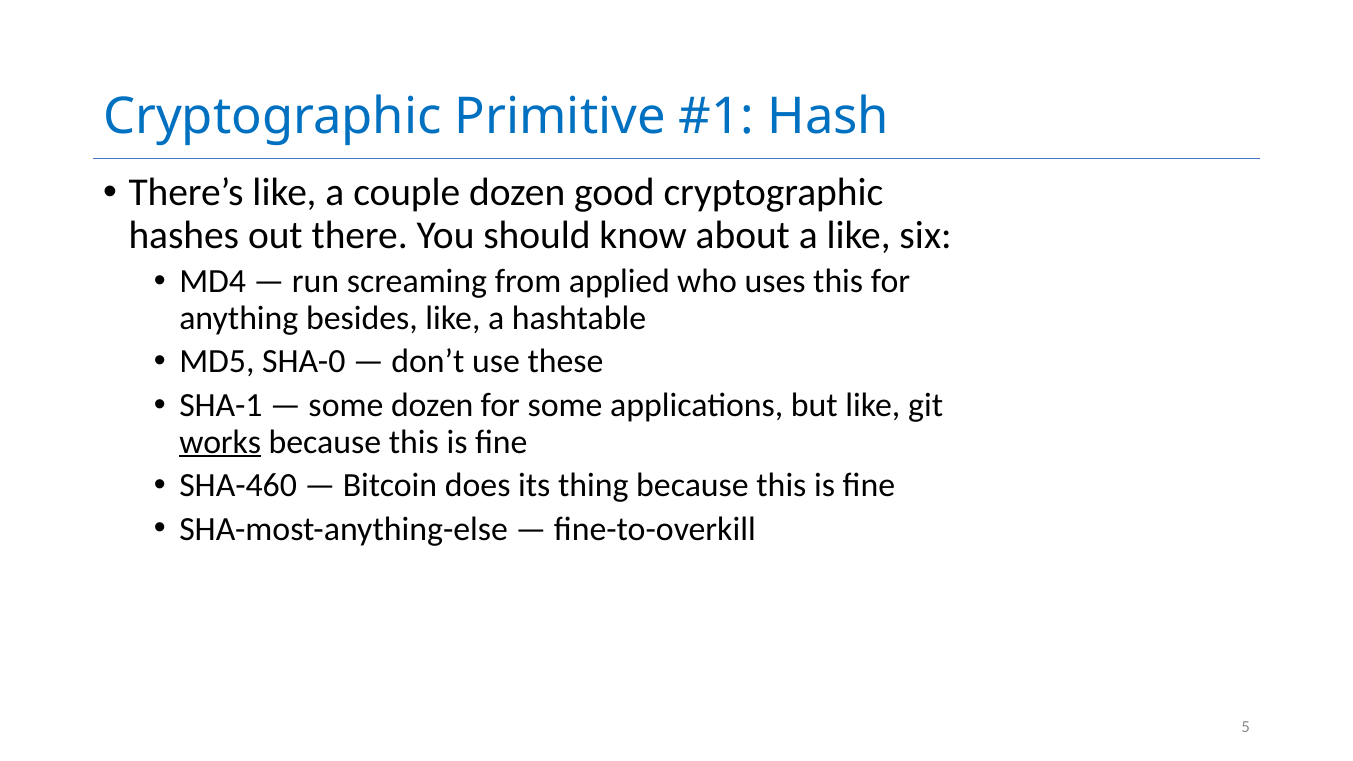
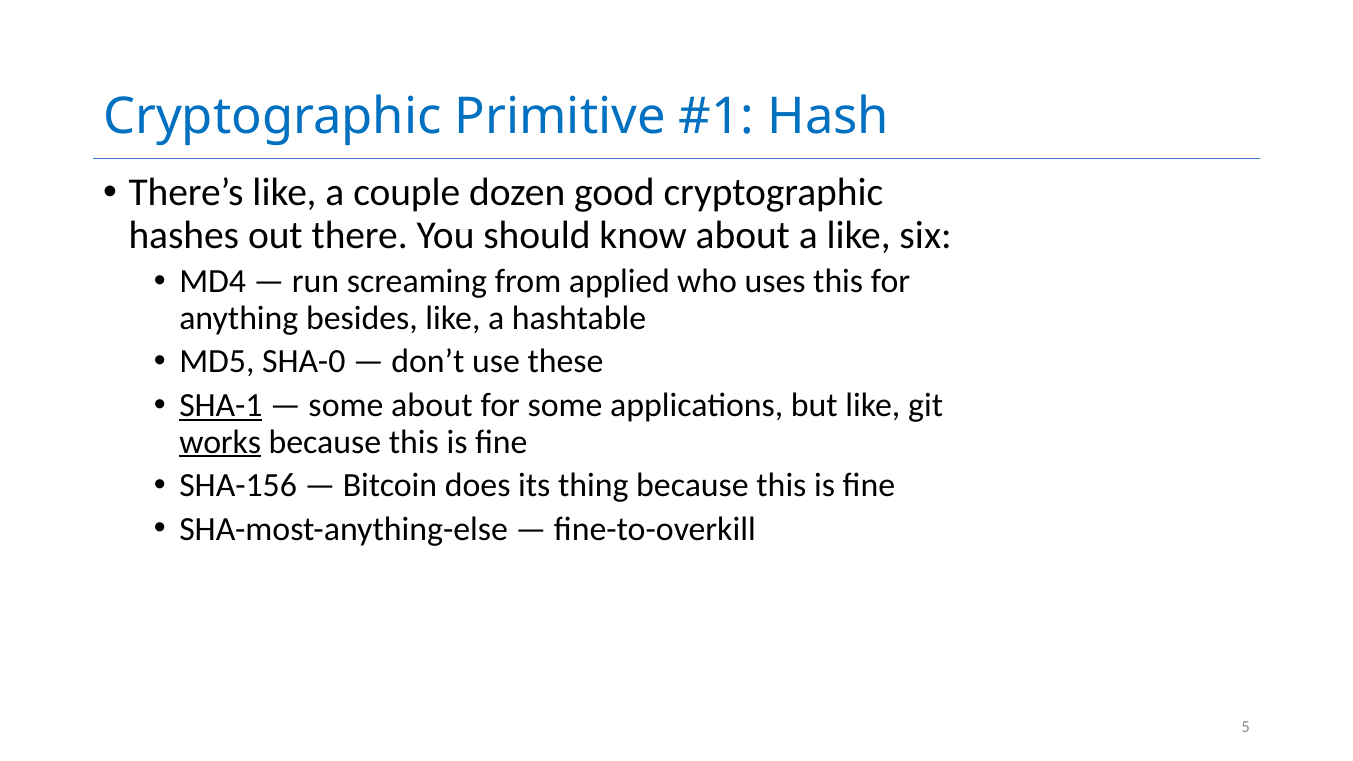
SHA-1 underline: none -> present
some dozen: dozen -> about
SHA-460: SHA-460 -> SHA-156
